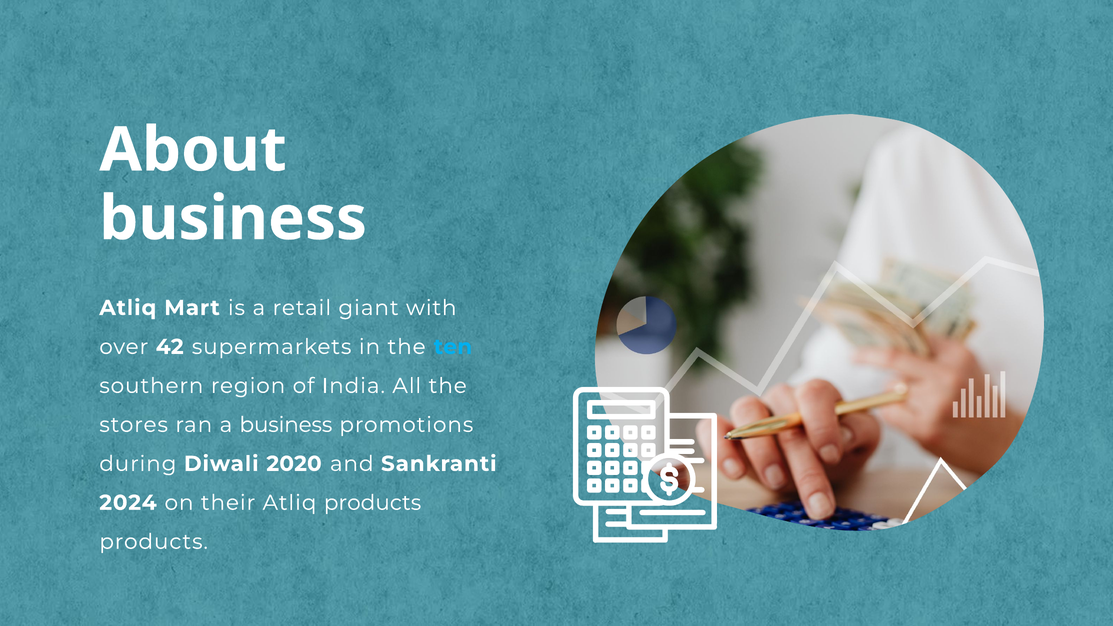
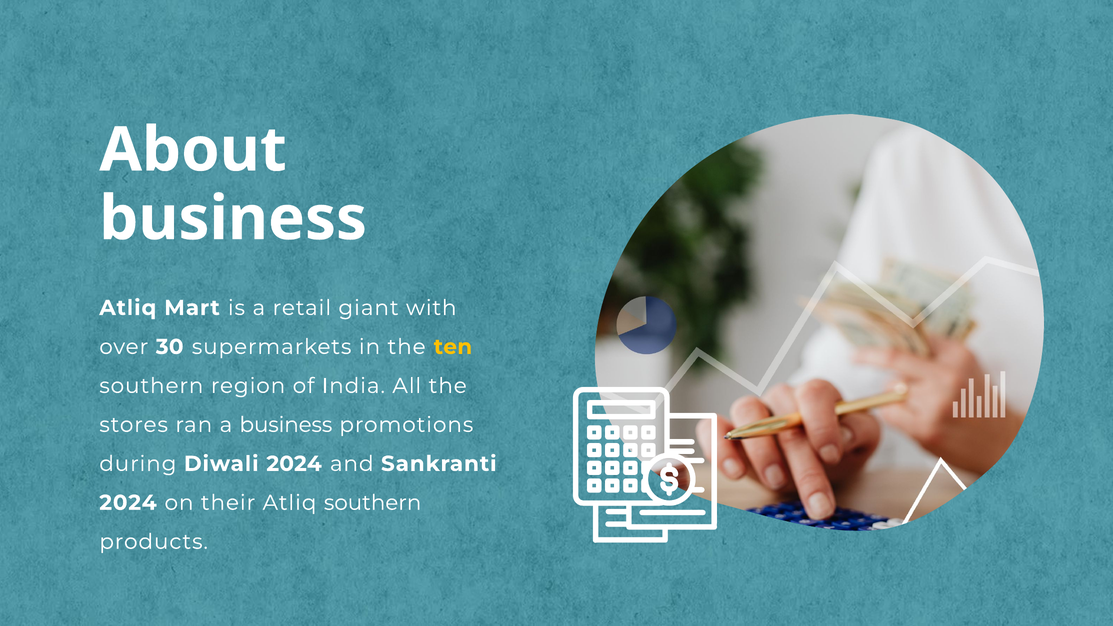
42: 42 -> 30
ten colour: light blue -> yellow
Diwali 2020: 2020 -> 2024
Atliq products: products -> southern
